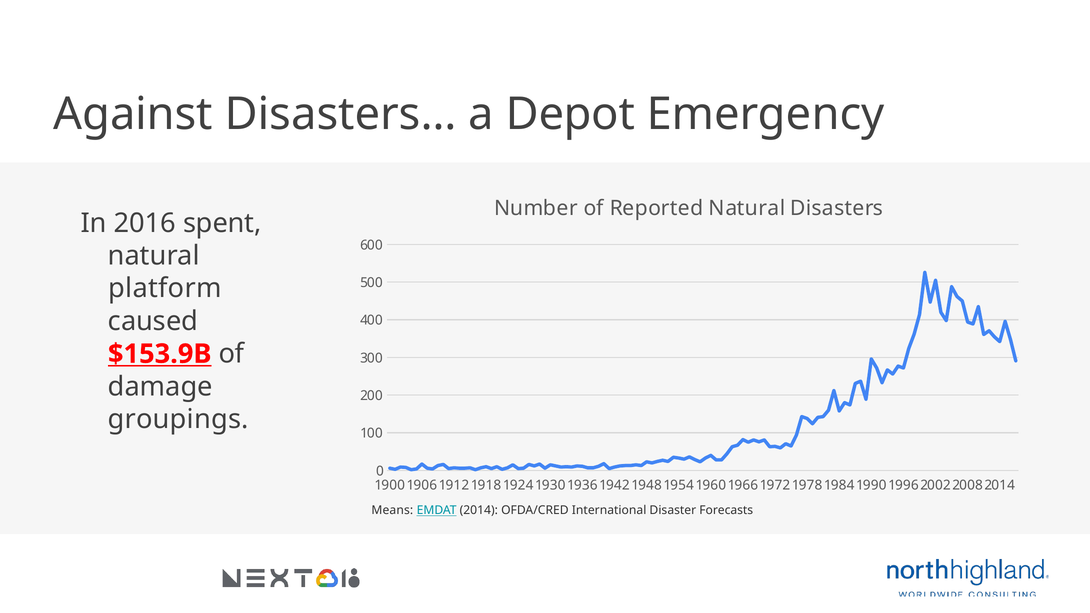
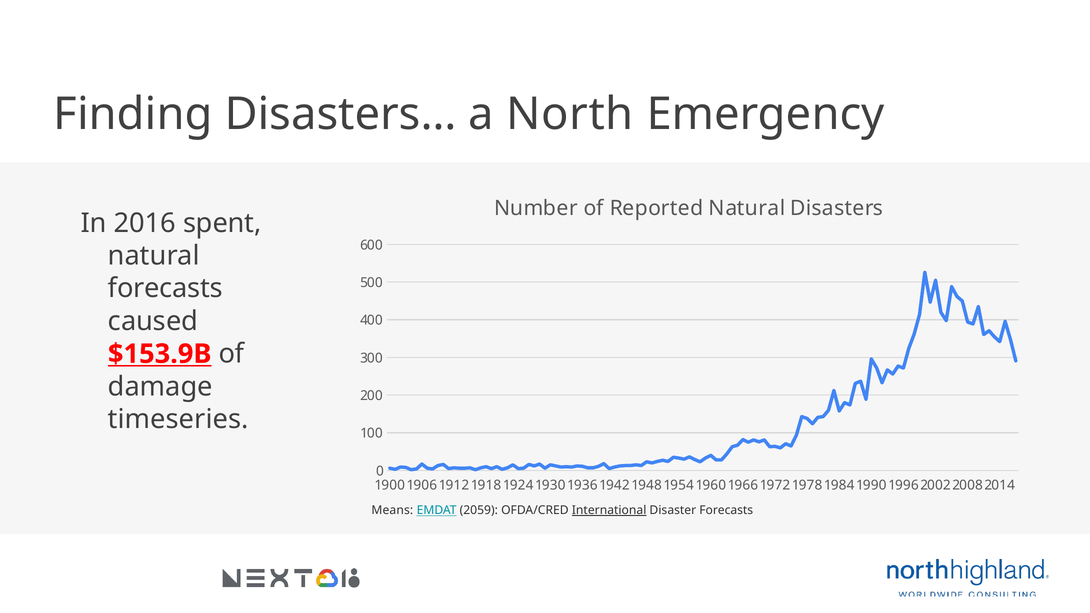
Against: Against -> Finding
Depot: Depot -> North
platform at (165, 289): platform -> forecasts
groupings: groupings -> timeseries
2014: 2014 -> 2059
International underline: none -> present
